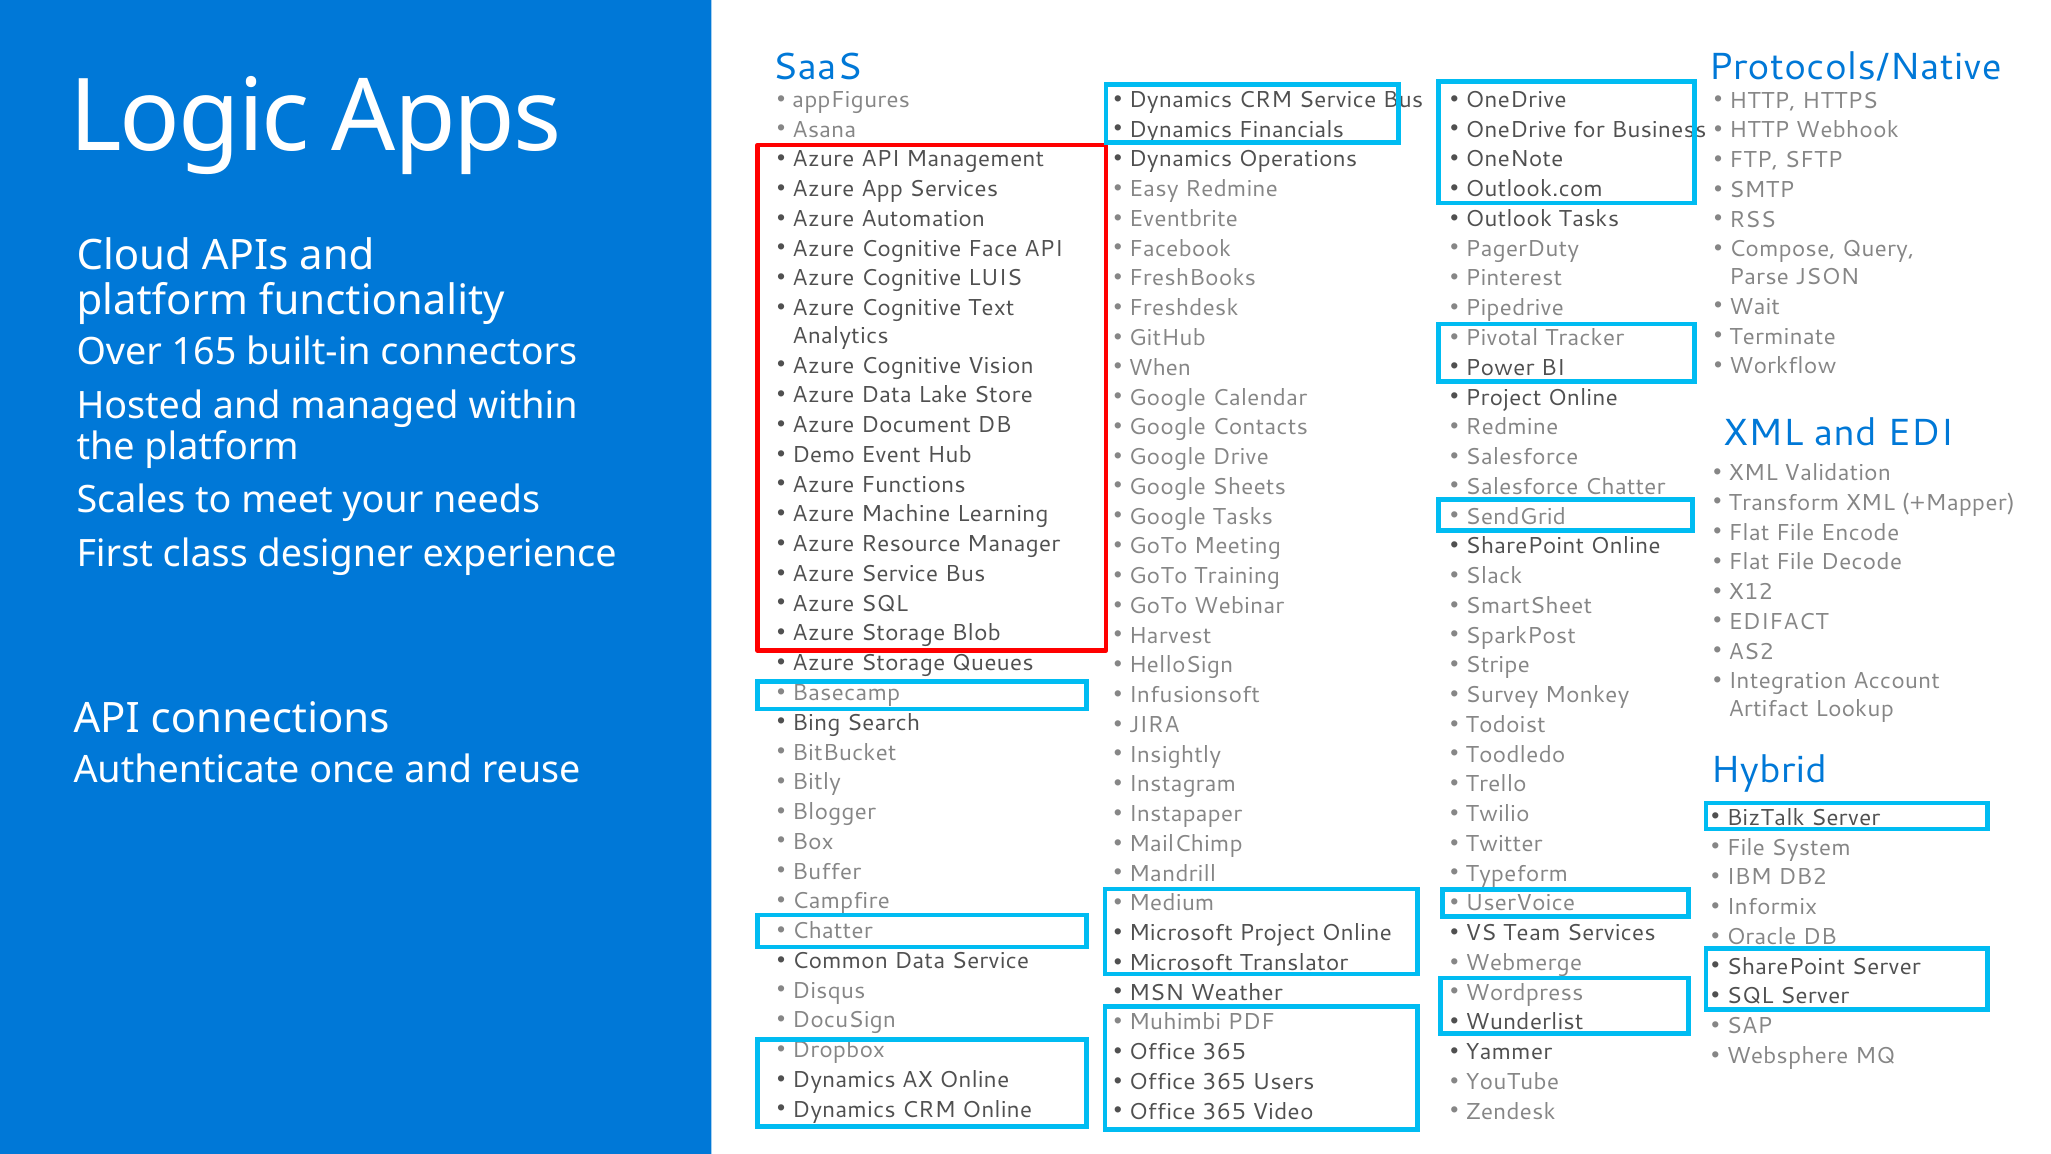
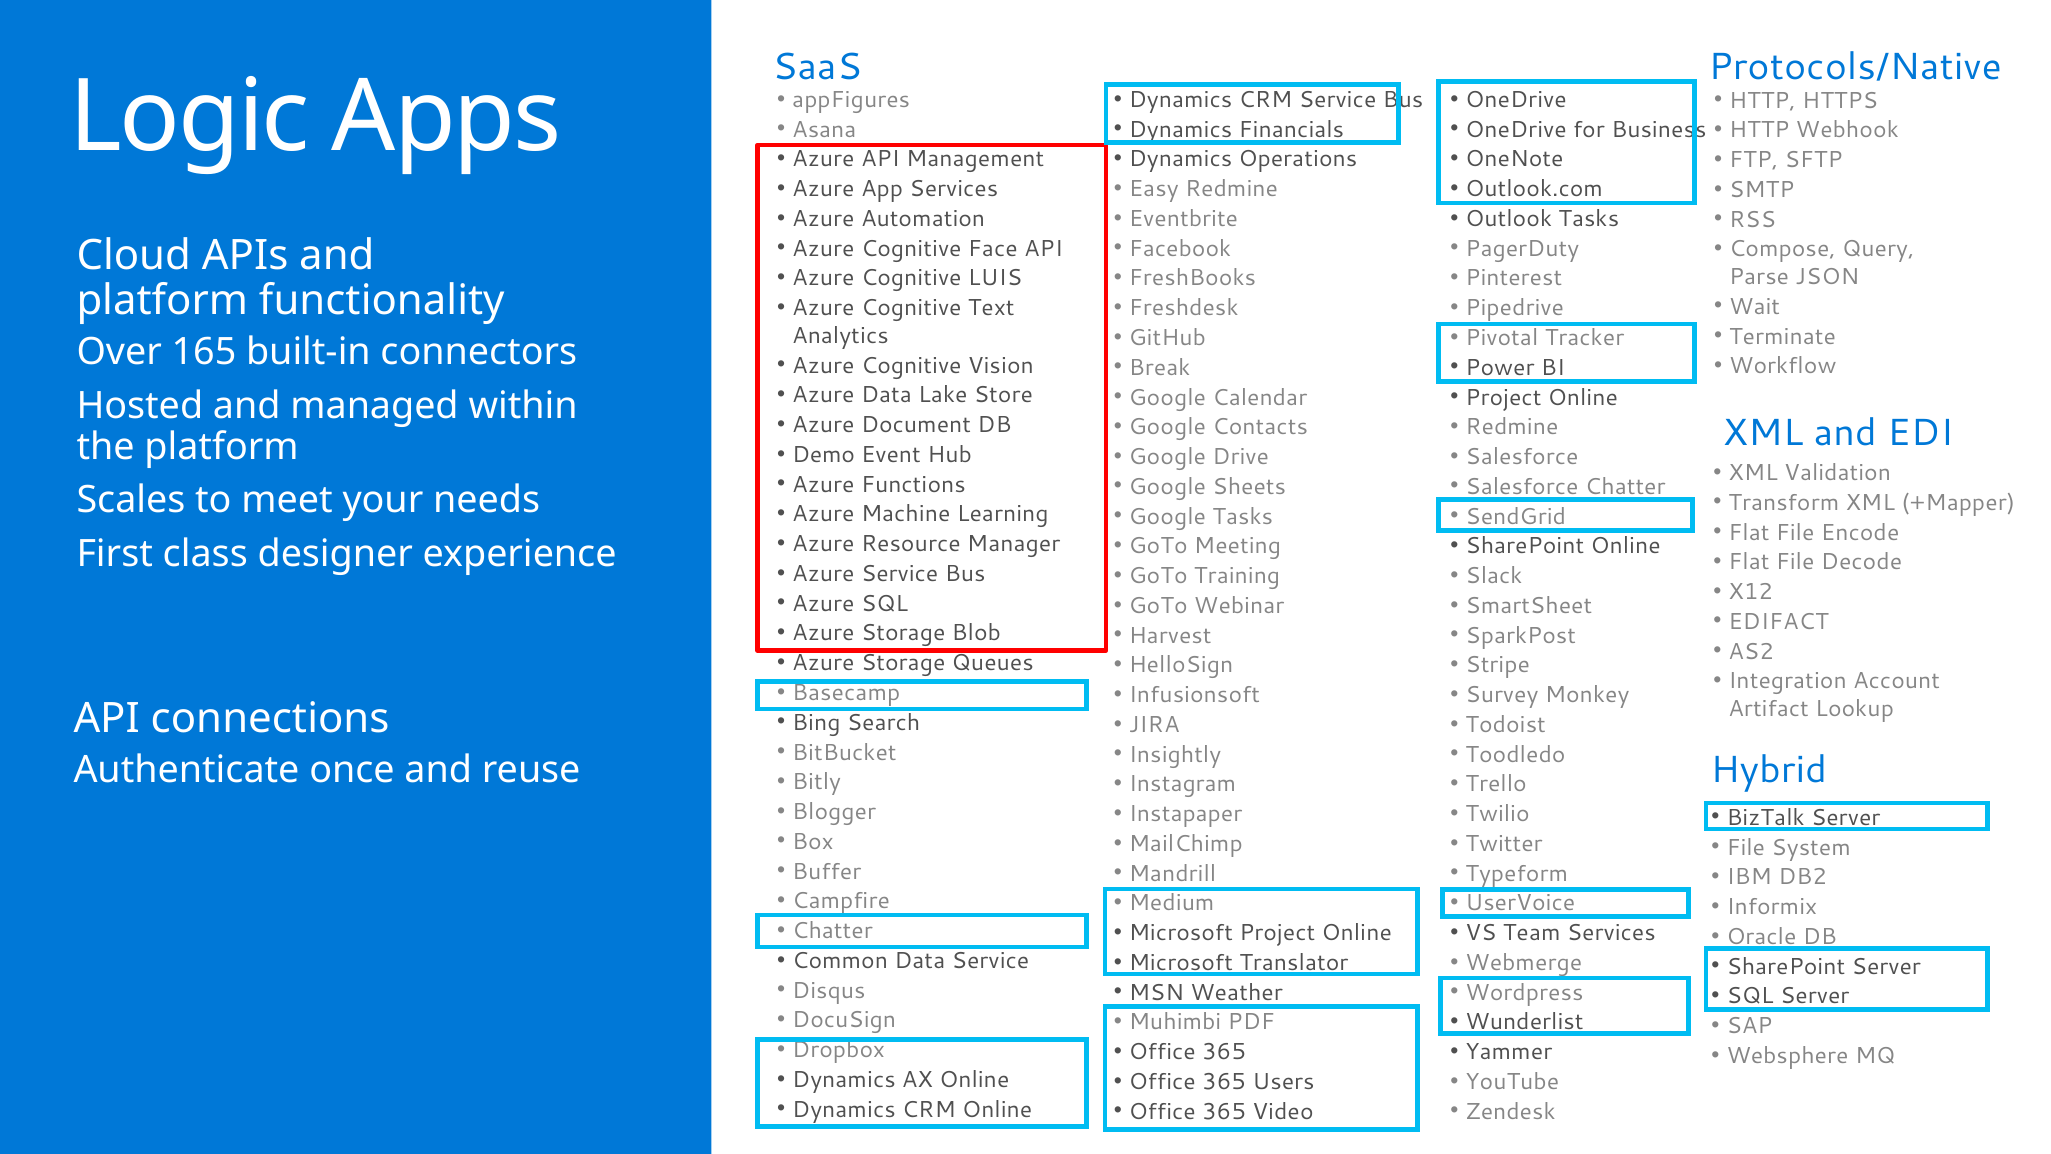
When: When -> Break
